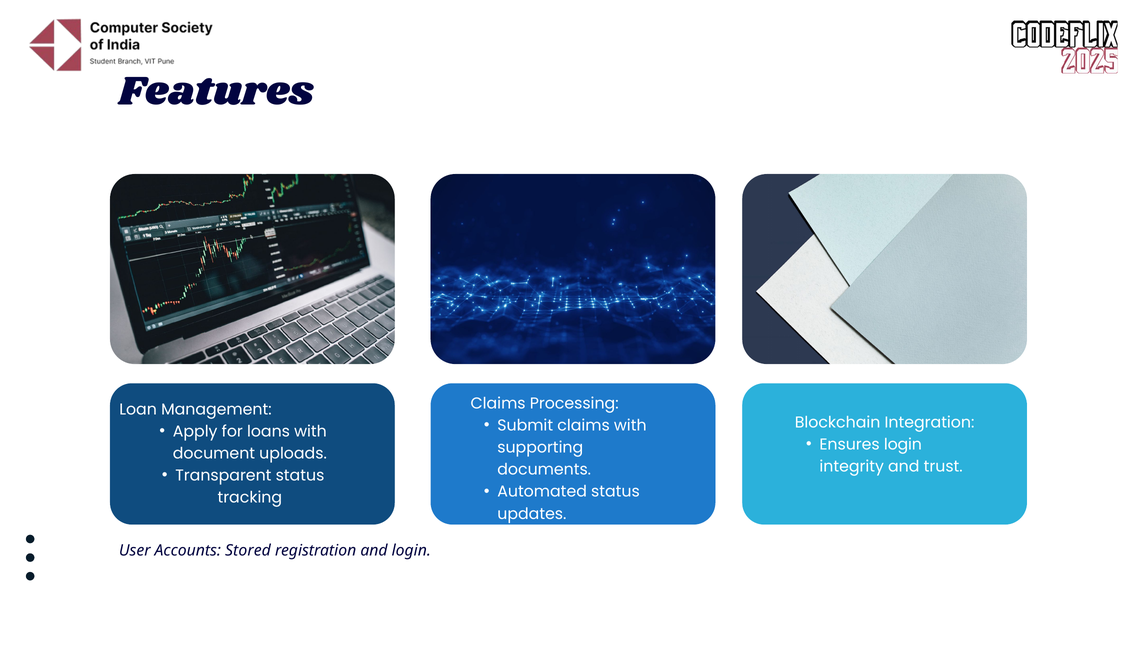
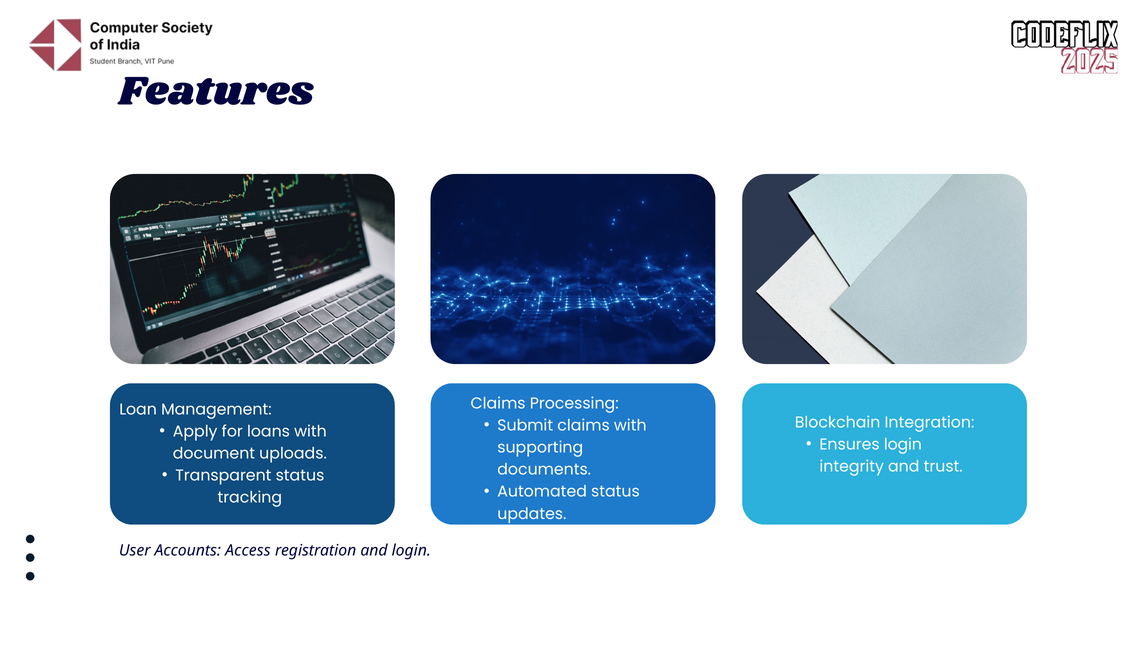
Stored: Stored -> Access
